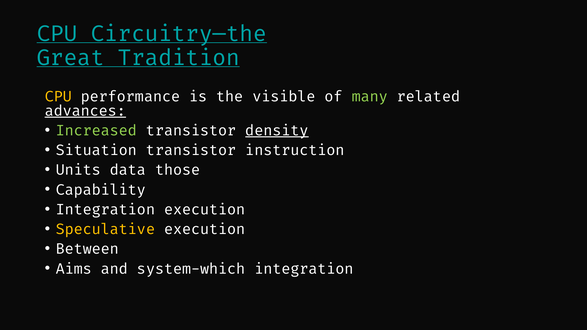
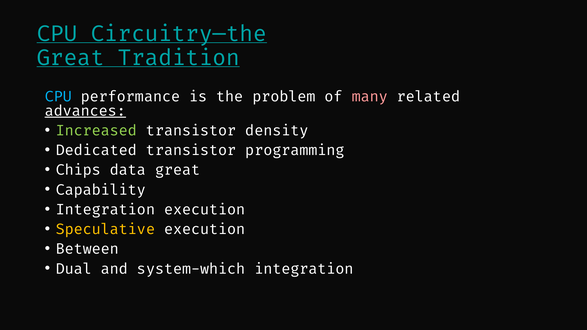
CPU at (58, 97) colour: yellow -> light blue
visible: visible -> problem
many colour: light green -> pink
density underline: present -> none
Situation: Situation -> Dedicated
instruction: instruction -> programming
Units: Units -> Chips
data those: those -> great
Aims: Aims -> Dual
